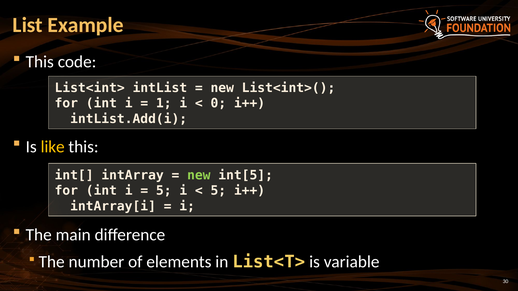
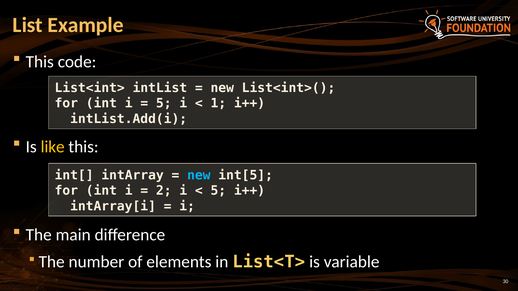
1 at (164, 104): 1 -> 5
0: 0 -> 1
new at (199, 175) colour: light green -> light blue
5 at (164, 191): 5 -> 2
